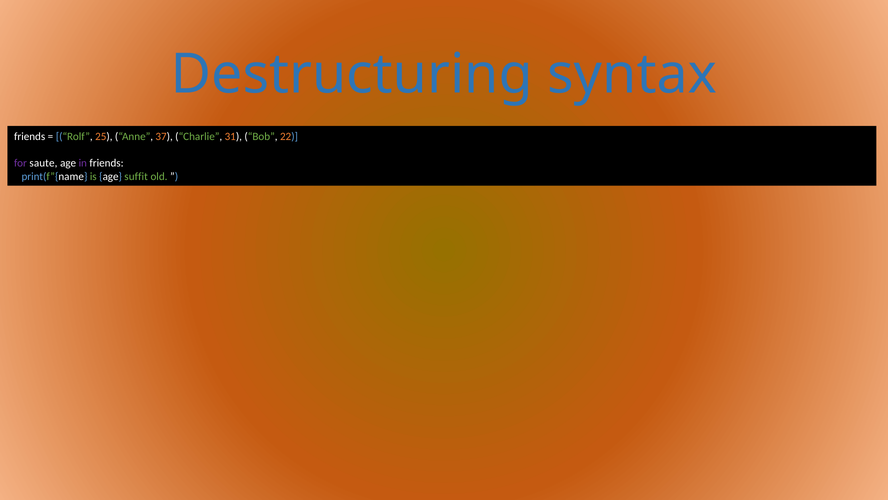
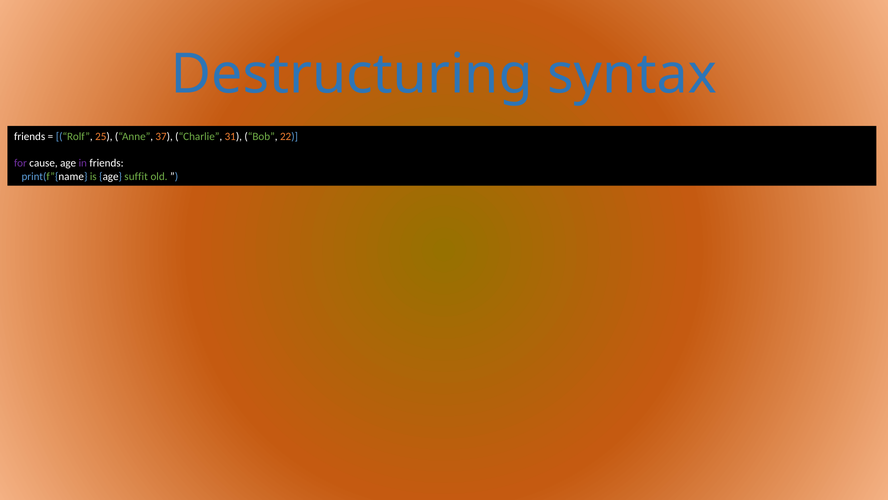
saute: saute -> cause
